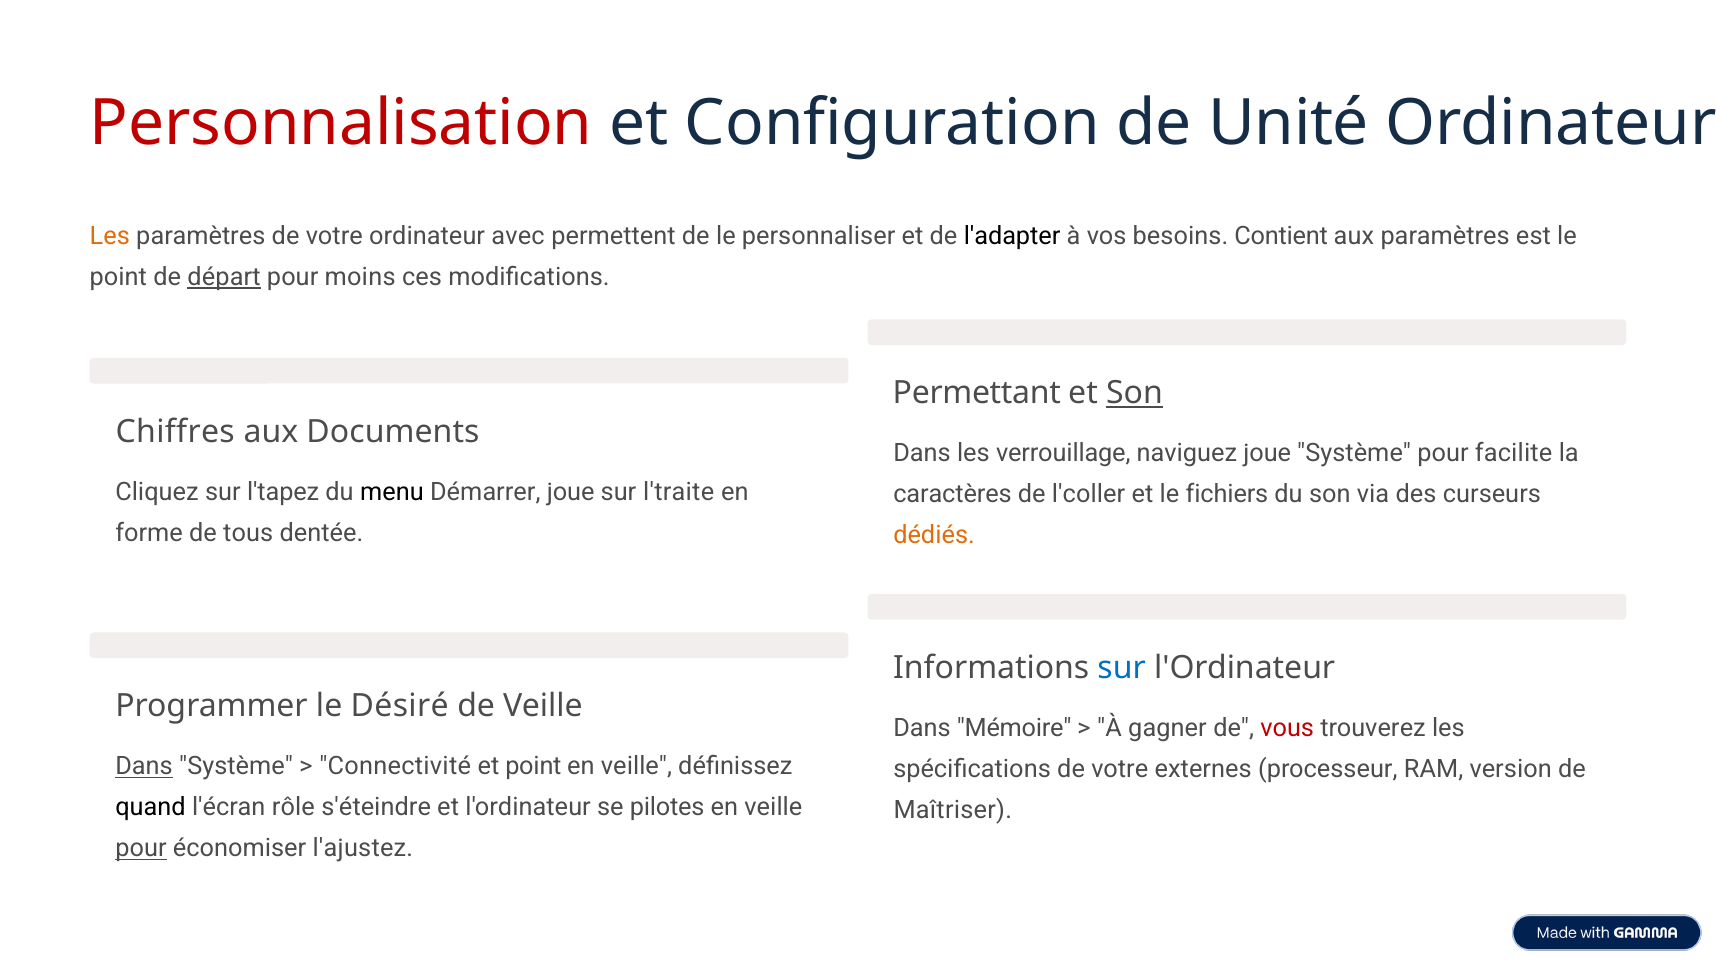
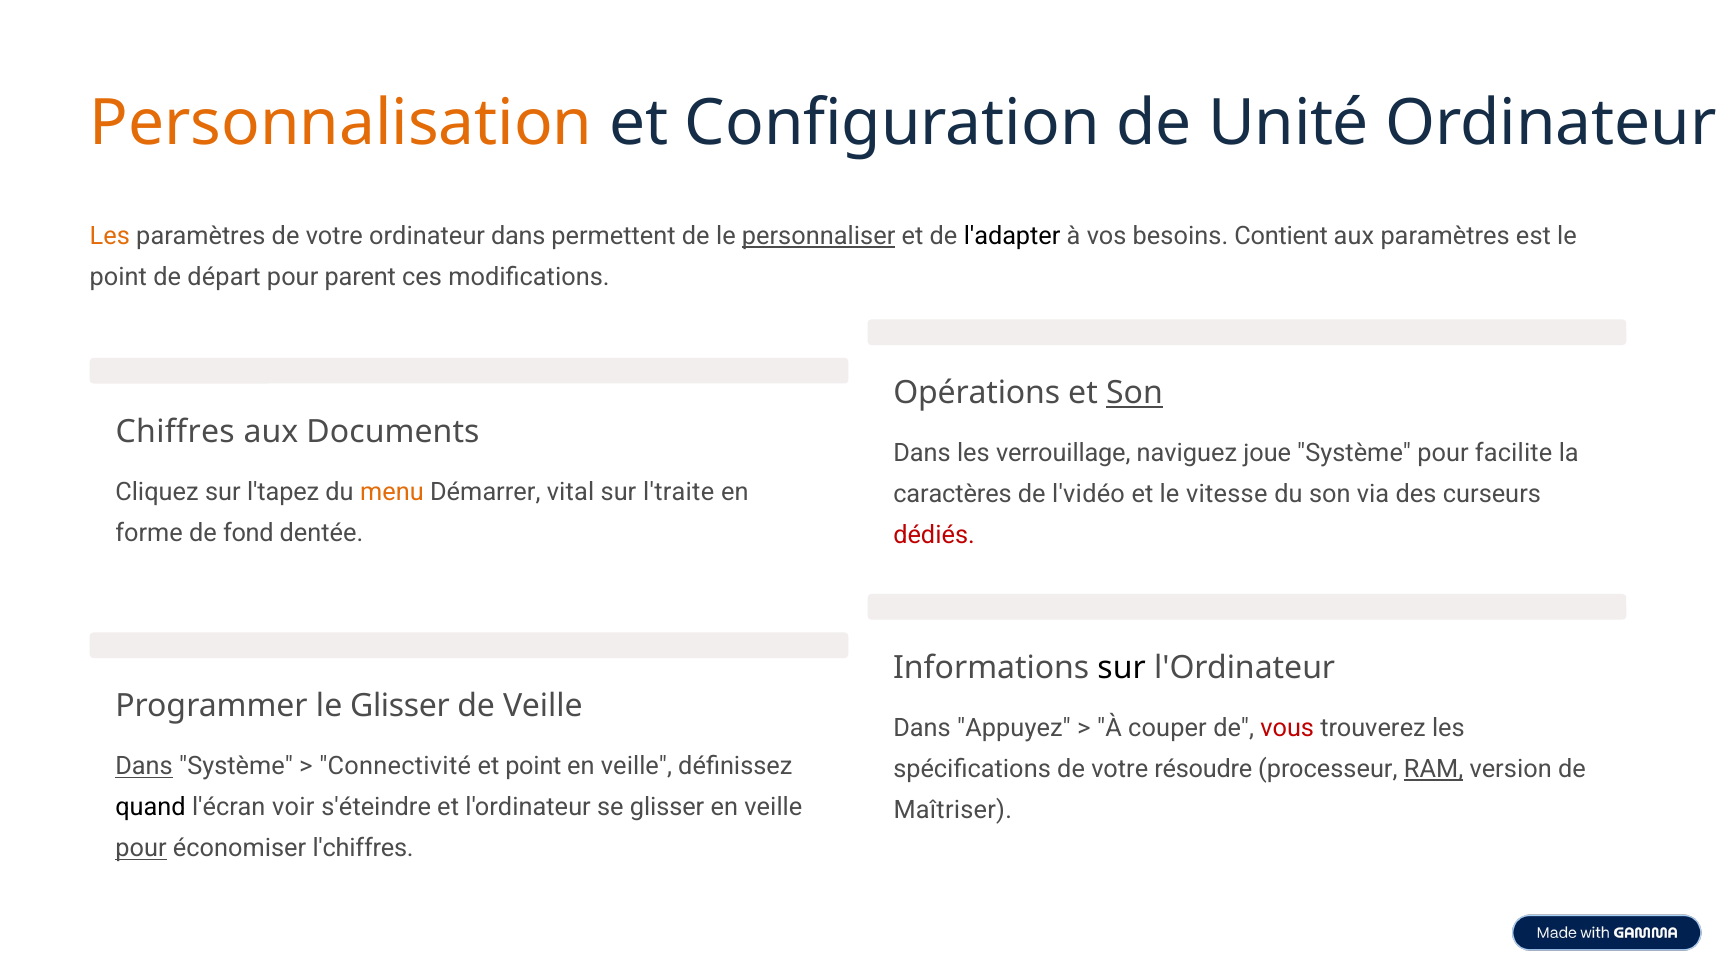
Personnalisation colour: red -> orange
ordinateur avec: avec -> dans
personnaliser underline: none -> present
départ underline: present -> none
moins: moins -> parent
Permettant: Permettant -> Opérations
menu colour: black -> orange
Démarrer joue: joue -> vital
l'coller: l'coller -> l'vidéo
fichiers: fichiers -> vitesse
tous: tous -> fond
dédiés colour: orange -> red
sur at (1122, 668) colour: blue -> black
le Désiré: Désiré -> Glisser
Mémoire: Mémoire -> Appuyez
gagner: gagner -> couper
externes: externes -> résoudre
RAM underline: none -> present
rôle: rôle -> voir
se pilotes: pilotes -> glisser
l'ajustez: l'ajustez -> l'chiffres
